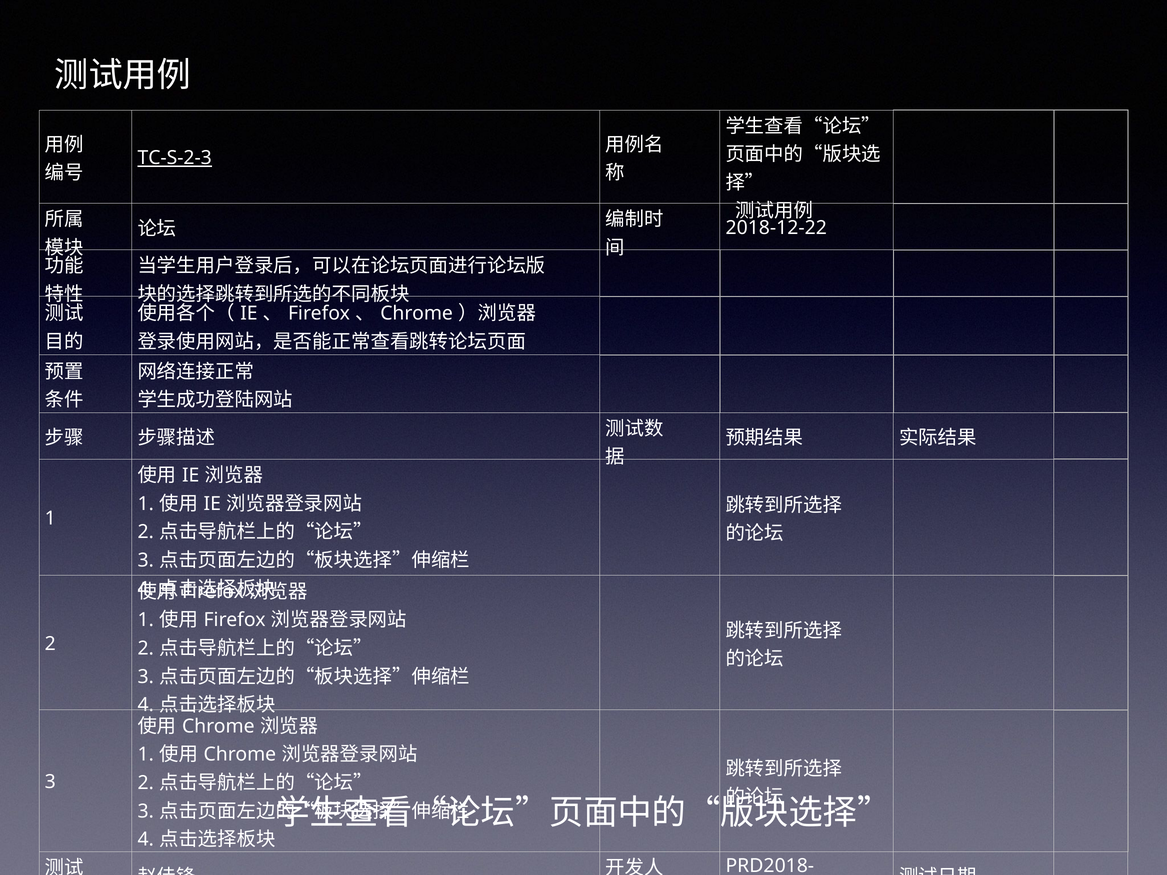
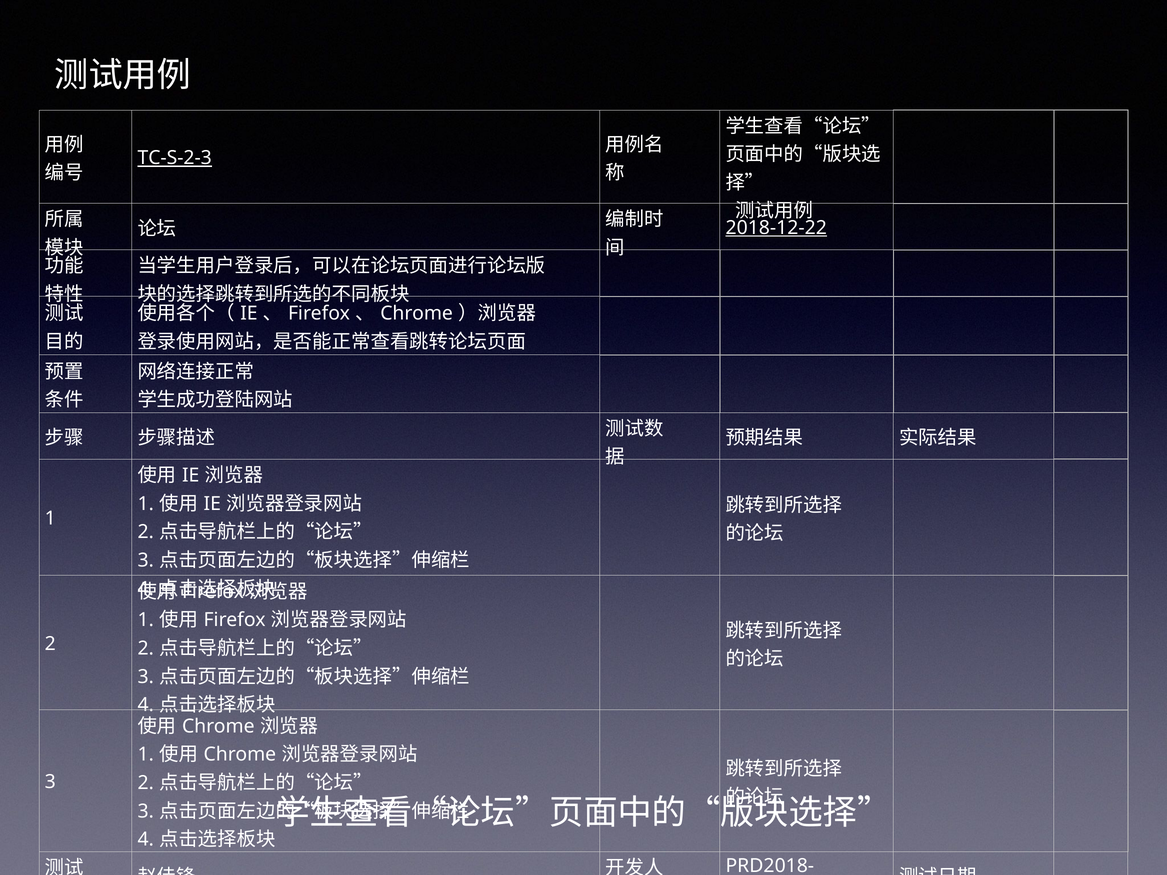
2018-12-22 underline: none -> present
